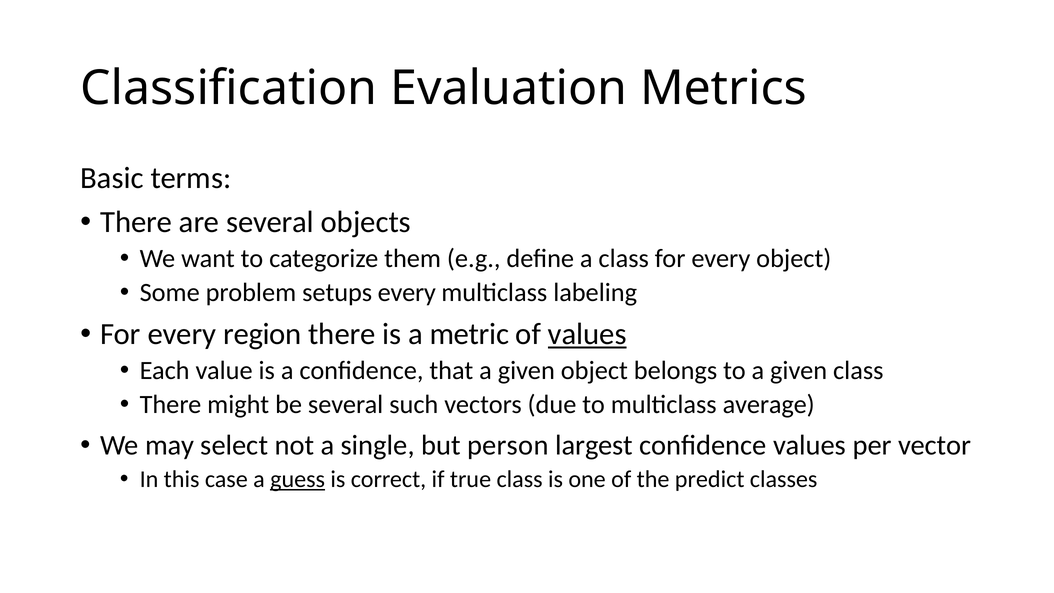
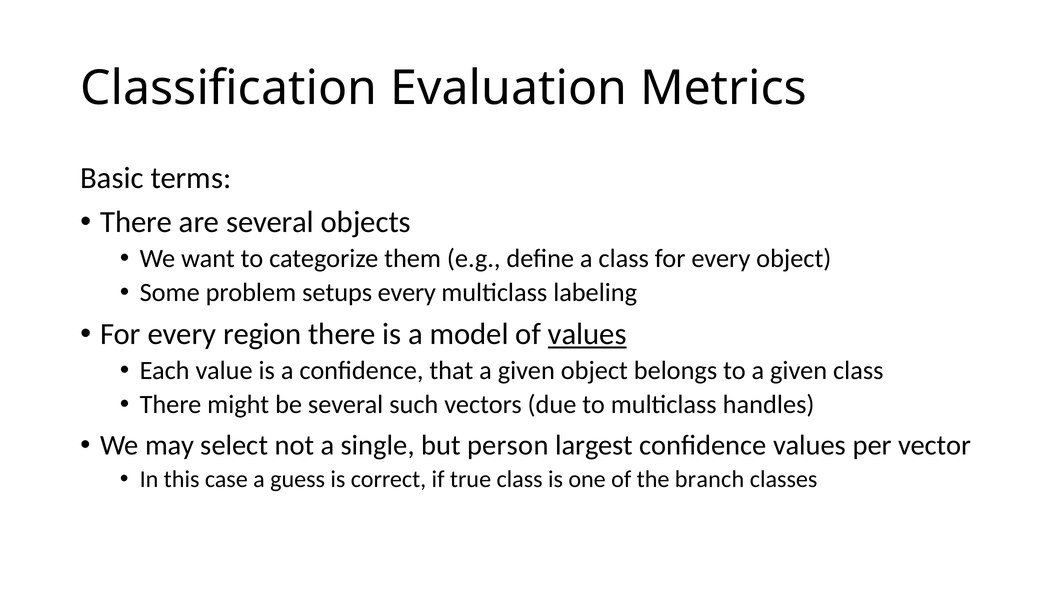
metric: metric -> model
average: average -> handles
guess underline: present -> none
predict: predict -> branch
